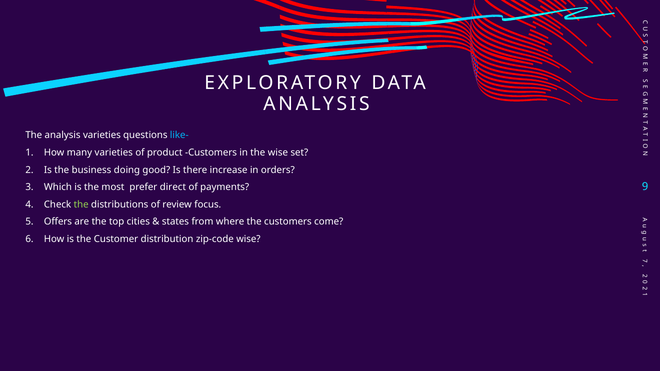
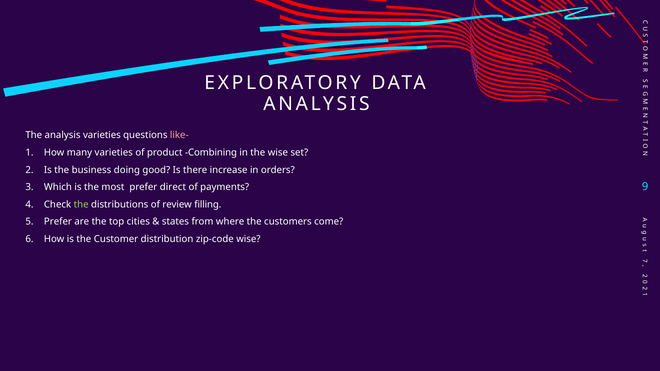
like- colour: light blue -> pink
product Customers: Customers -> Combining
focus: focus -> filling
Offers at (58, 222): Offers -> Prefer
